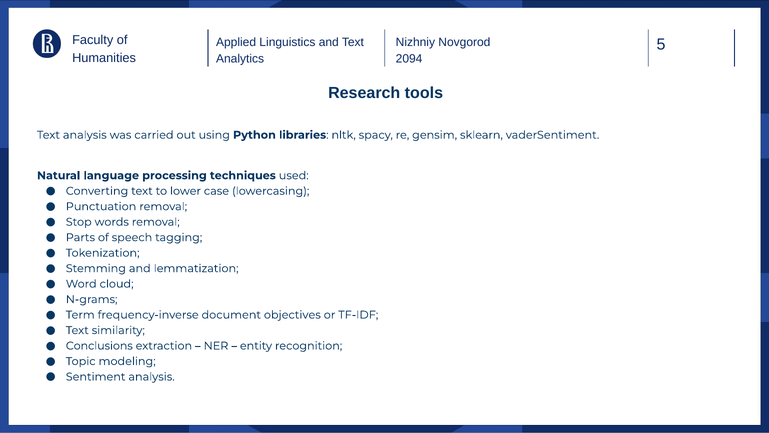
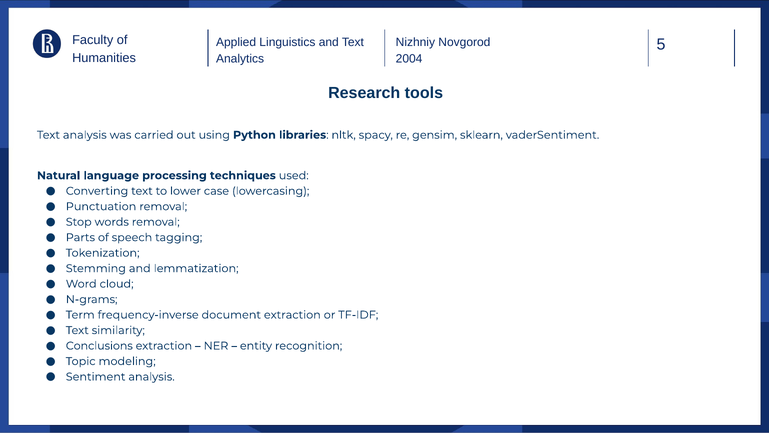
2094: 2094 -> 2004
document objectives: objectives -> extraction
